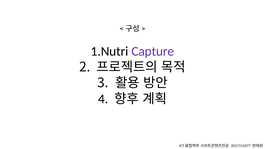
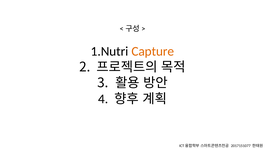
Capture colour: purple -> orange
